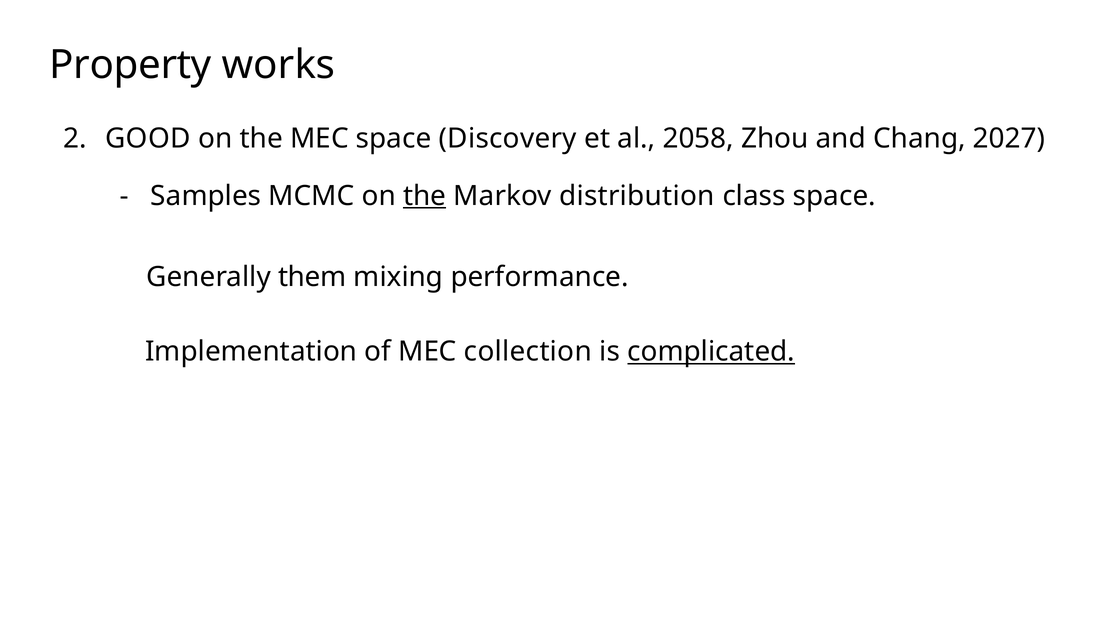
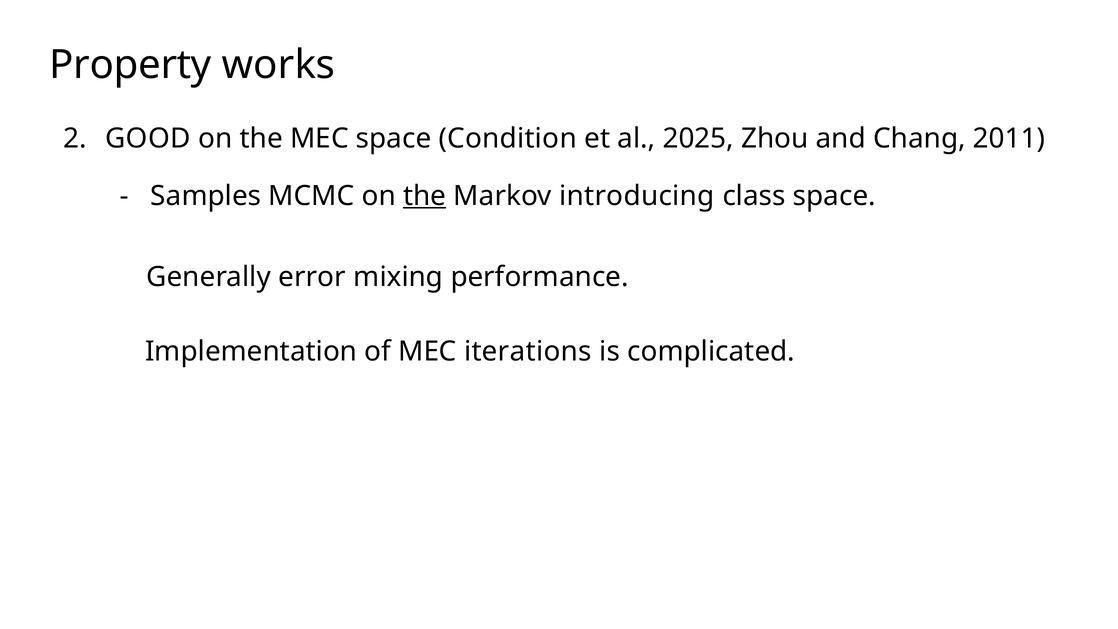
Discovery: Discovery -> Condition
2058: 2058 -> 2025
2027: 2027 -> 2011
distribution: distribution -> introducing
them: them -> error
collection: collection -> iterations
complicated underline: present -> none
